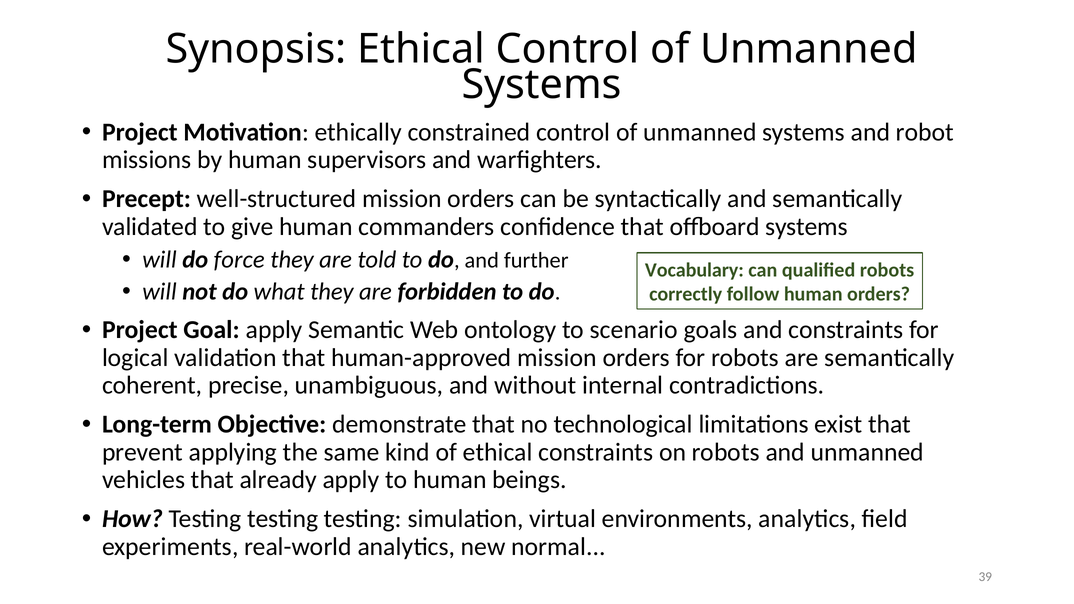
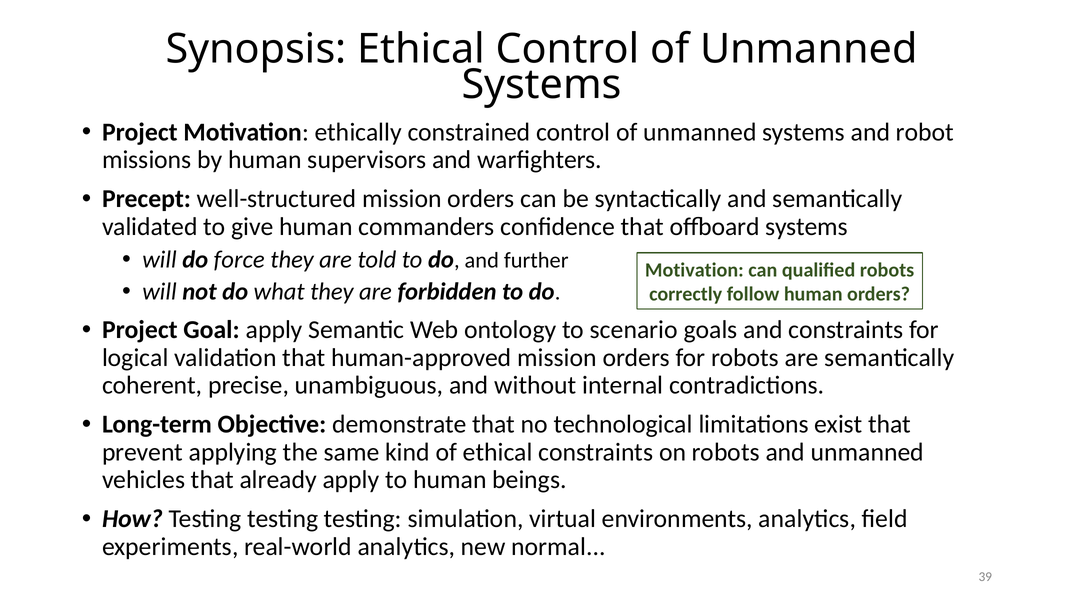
Vocabulary at (694, 270): Vocabulary -> Motivation
